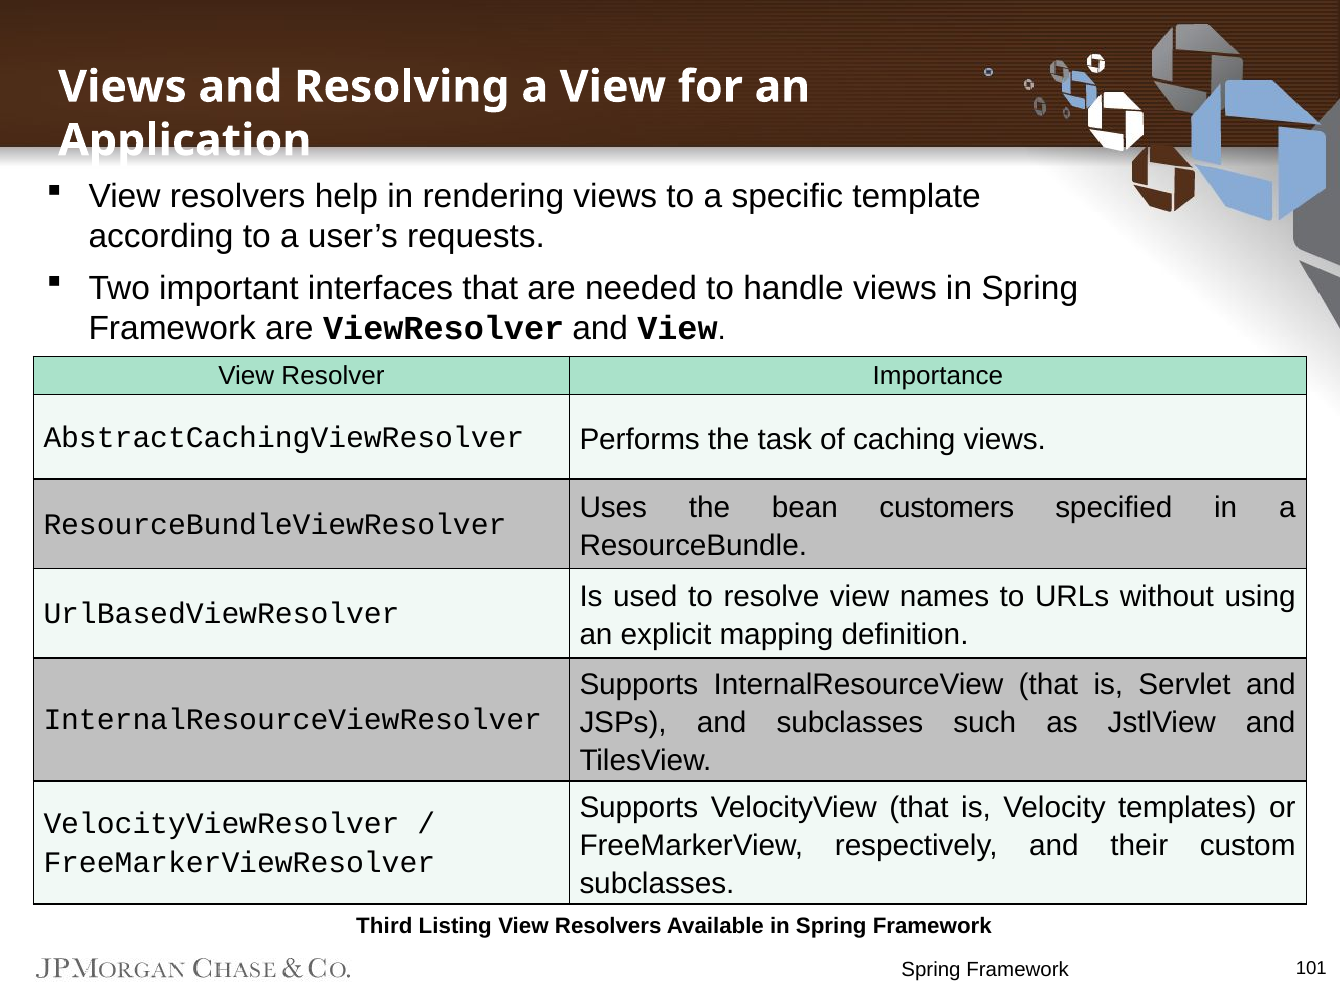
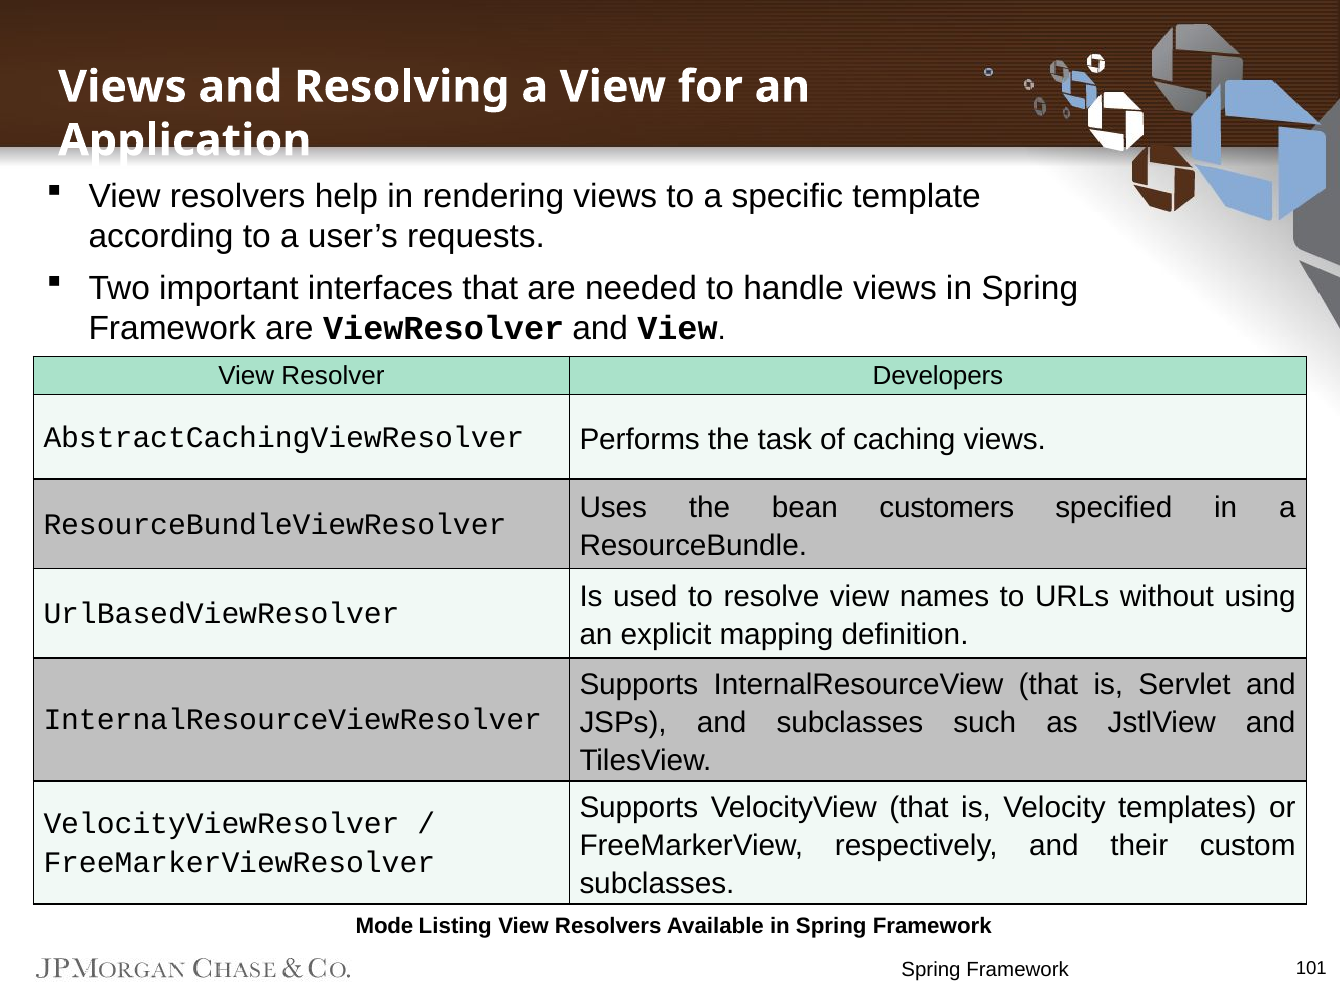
Importance: Importance -> Developers
Third: Third -> Mode
